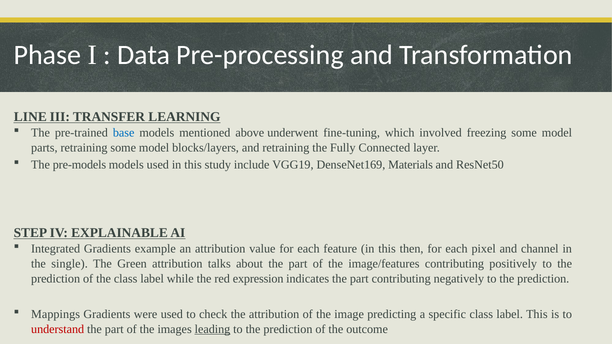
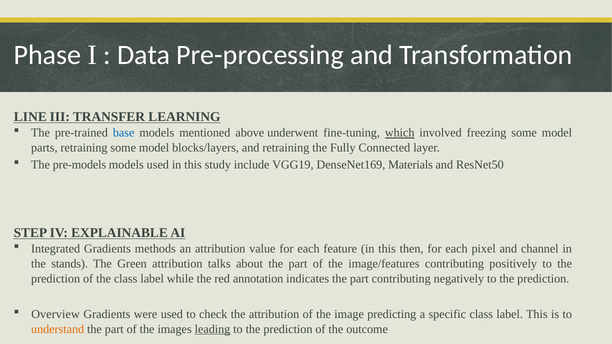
which underline: none -> present
example: example -> methods
single: single -> stands
expression: expression -> annotation
Mappings: Mappings -> Overview
understand colour: red -> orange
